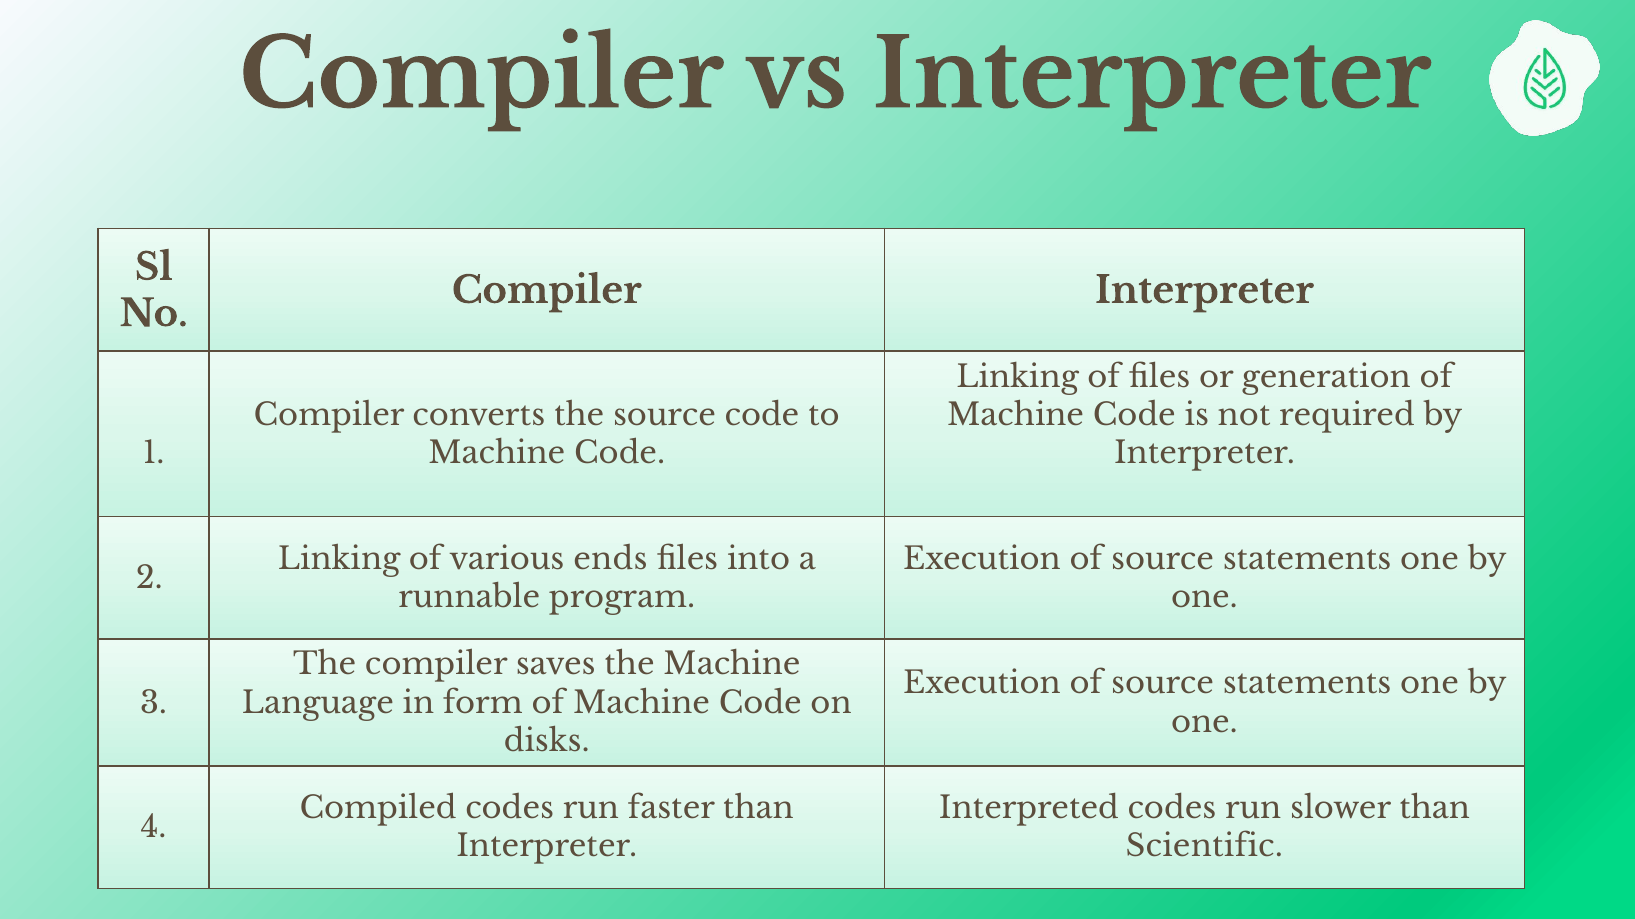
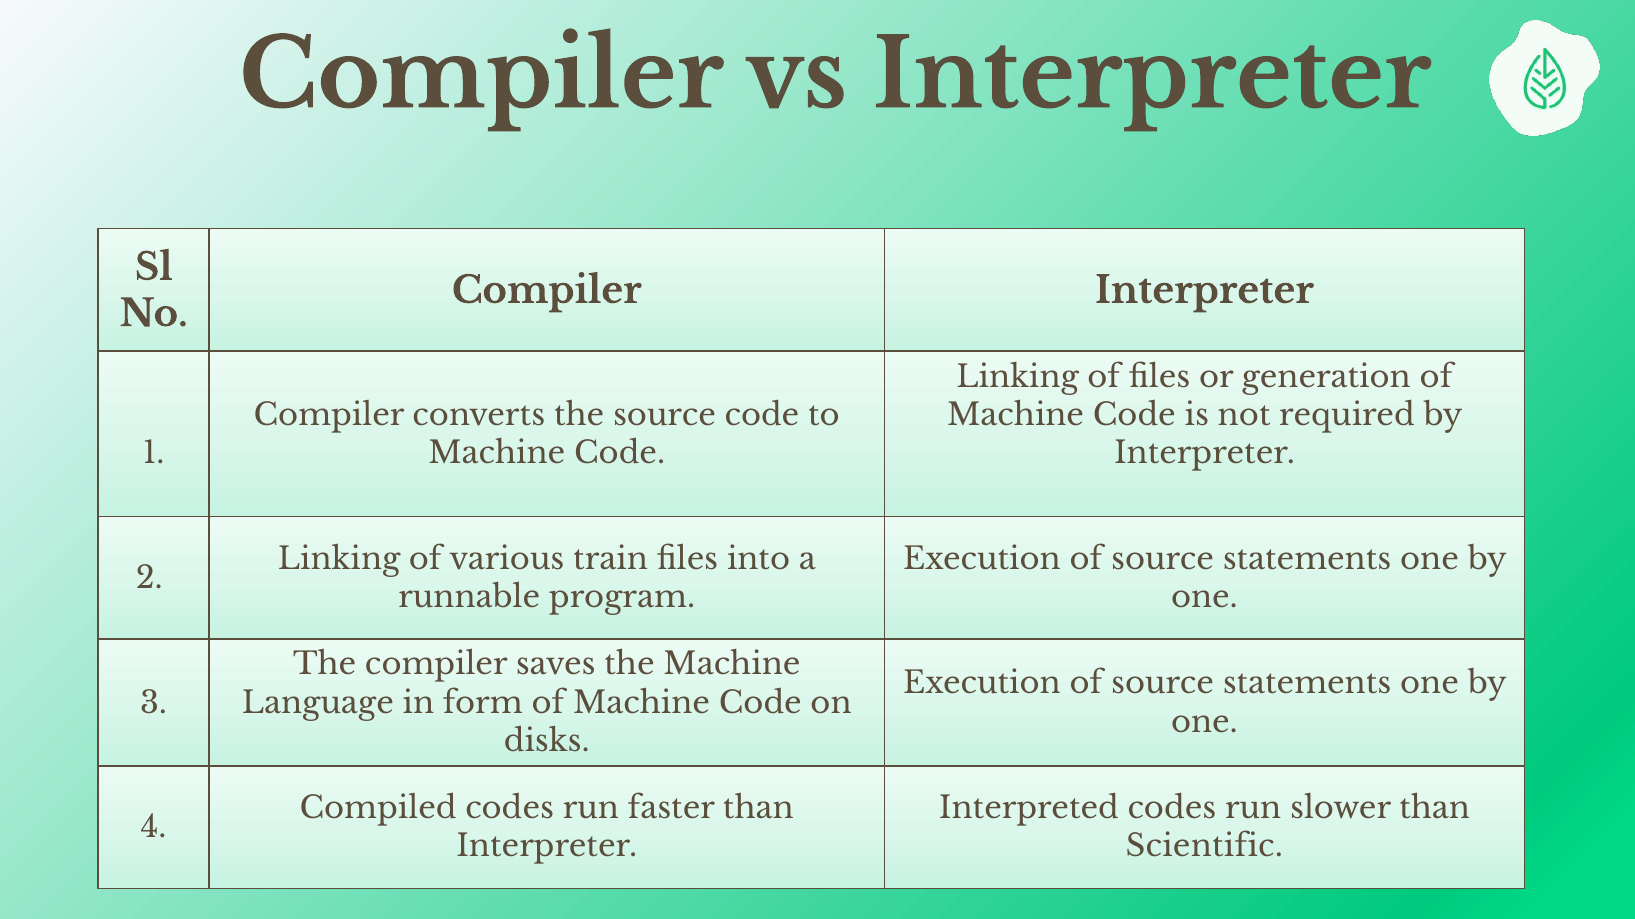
ends: ends -> train
